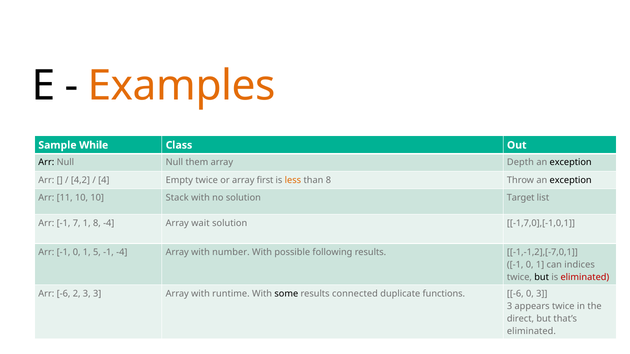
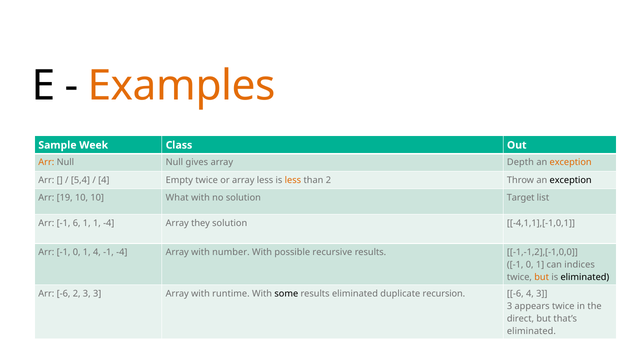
While: While -> Week
Arr at (46, 163) colour: black -> orange
them: them -> gives
exception at (571, 163) colour: black -> orange
4,2: 4,2 -> 5,4
array first: first -> less
than 8: 8 -> 2
11: 11 -> 19
Stack: Stack -> What
7: 7 -> 6
1 8: 8 -> 1
wait: wait -> they
-1,7,0],[-1,0,1: -1,7,0],[-1,0,1 -> -4,1,1],[-1,0,1
1 5: 5 -> 4
following: following -> recursive
-1,-1,2],[-7,0,1: -1,-1,2],[-7,0,1 -> -1,-1,2],[-1,0,0
but at (542, 278) colour: black -> orange
eliminated at (585, 278) colour: red -> black
results connected: connected -> eliminated
functions: functions -> recursion
-6 0: 0 -> 4
